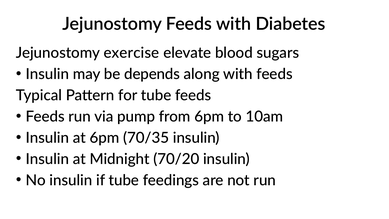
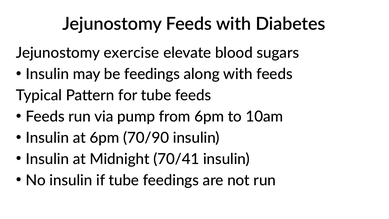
be depends: depends -> feedings
70/35: 70/35 -> 70/90
70/20: 70/20 -> 70/41
